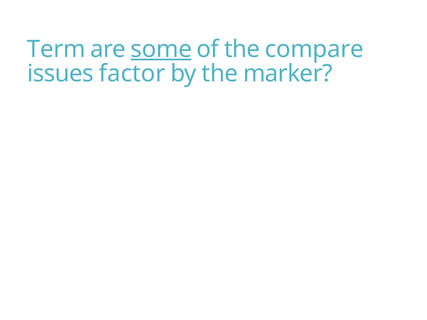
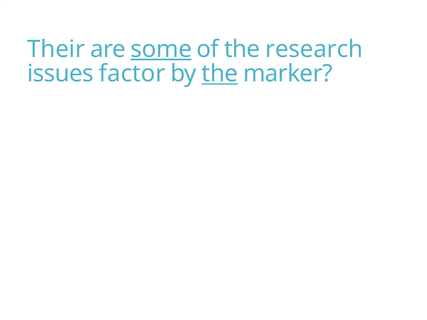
Term: Term -> Their
compare: compare -> research
the at (220, 74) underline: none -> present
